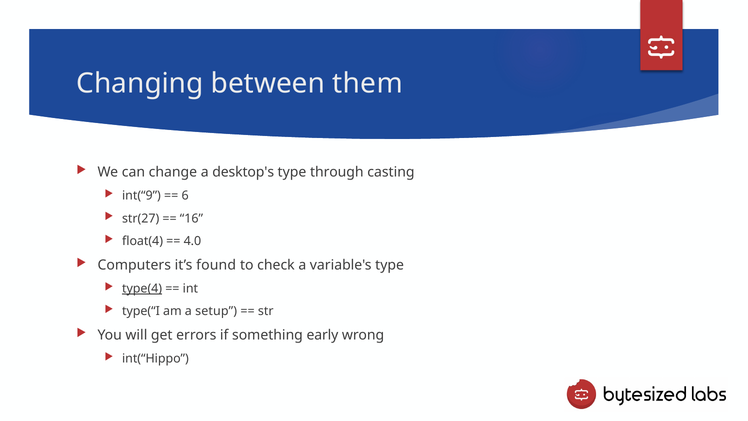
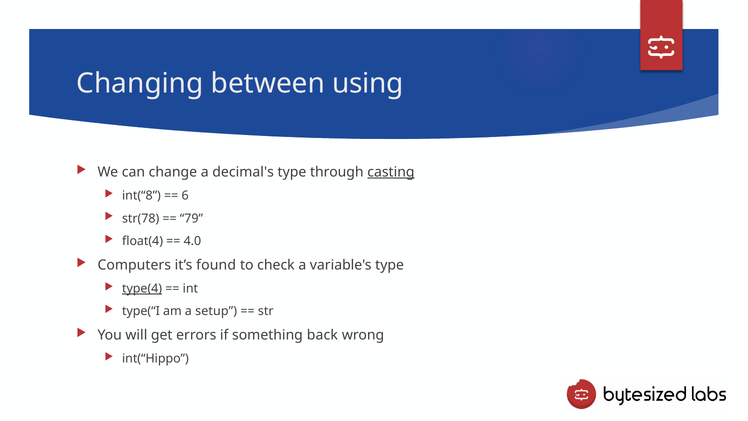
them: them -> using
desktop's: desktop's -> decimal's
casting underline: none -> present
int(“9: int(“9 -> int(“8
str(27: str(27 -> str(78
16: 16 -> 79
early: early -> back
